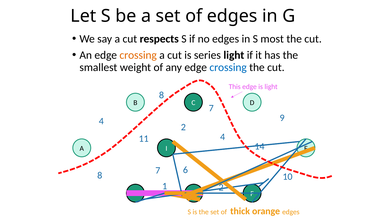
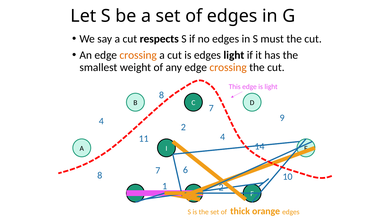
most: most -> must
is series: series -> edges
crossing at (228, 67) colour: blue -> orange
